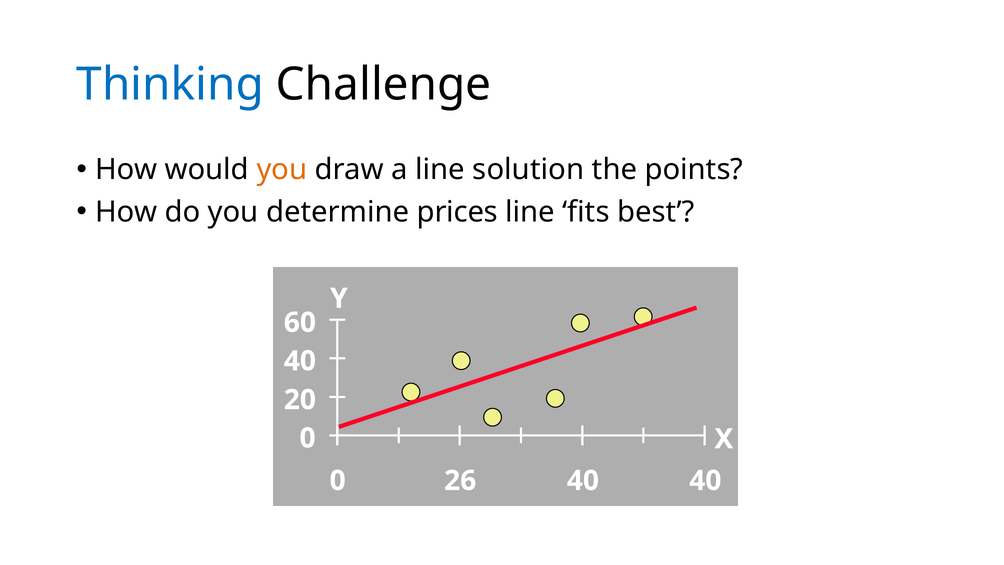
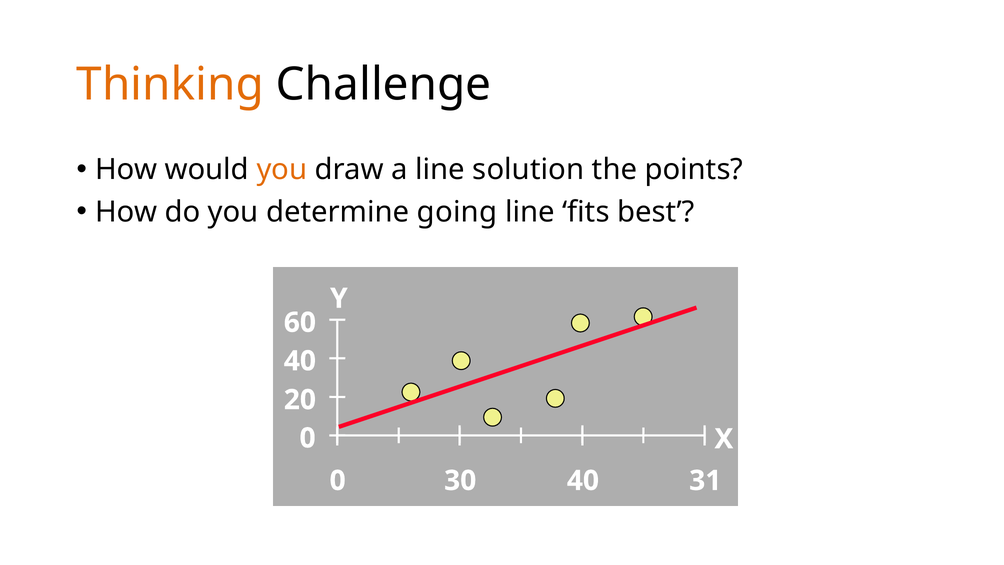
Thinking colour: blue -> orange
prices: prices -> going
26: 26 -> 30
40 40: 40 -> 31
